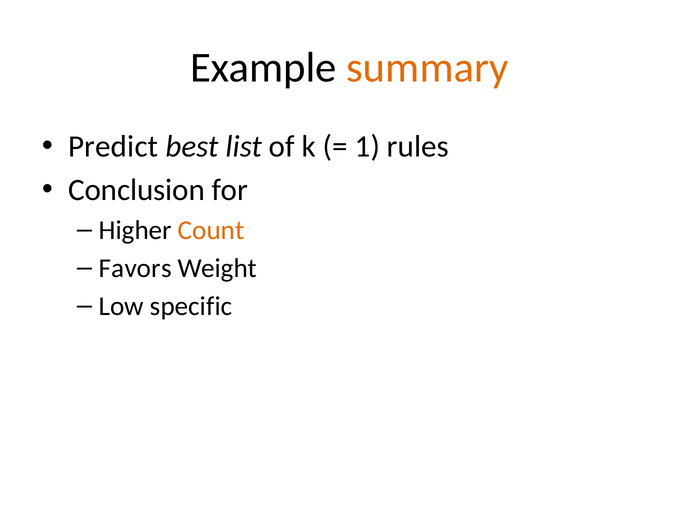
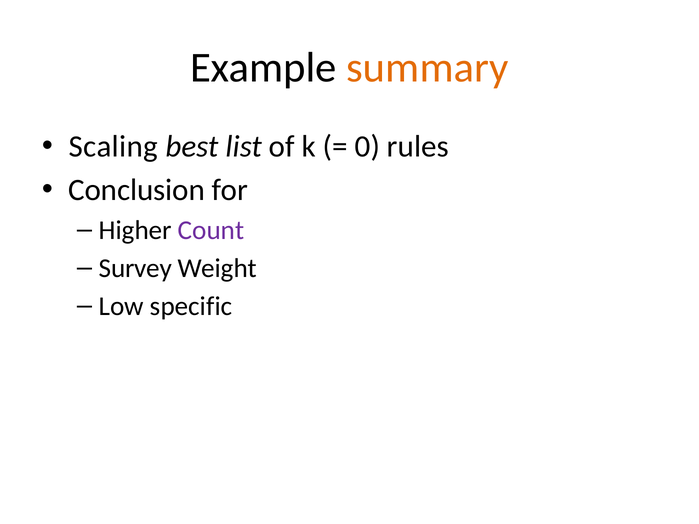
Predict: Predict -> Scaling
1: 1 -> 0
Count colour: orange -> purple
Favors: Favors -> Survey
